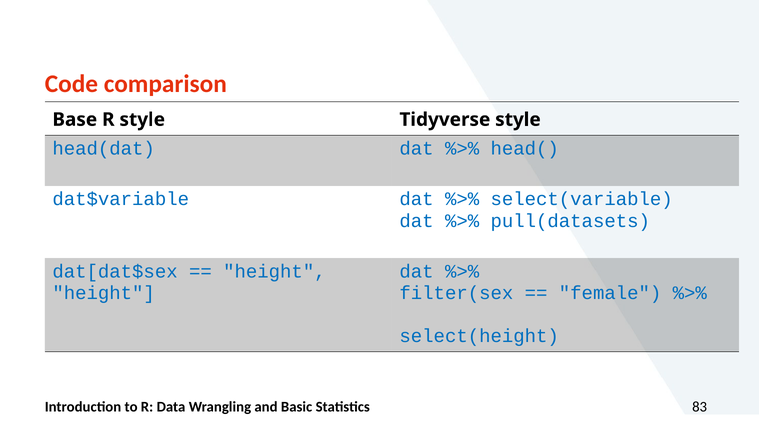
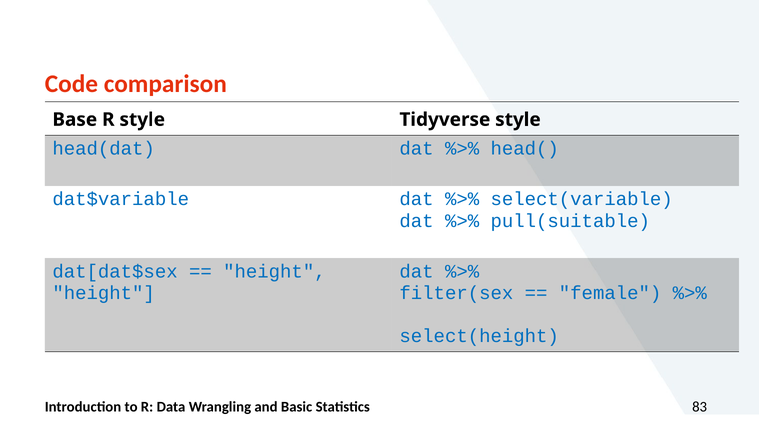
pull(datasets: pull(datasets -> pull(suitable
